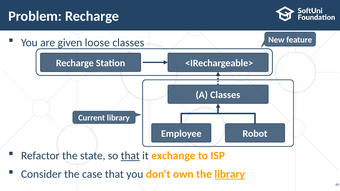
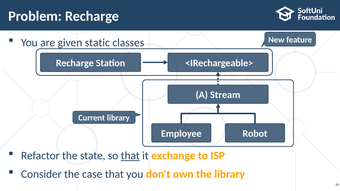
loose: loose -> static
A Classes: Classes -> Stream
library at (230, 174) underline: present -> none
